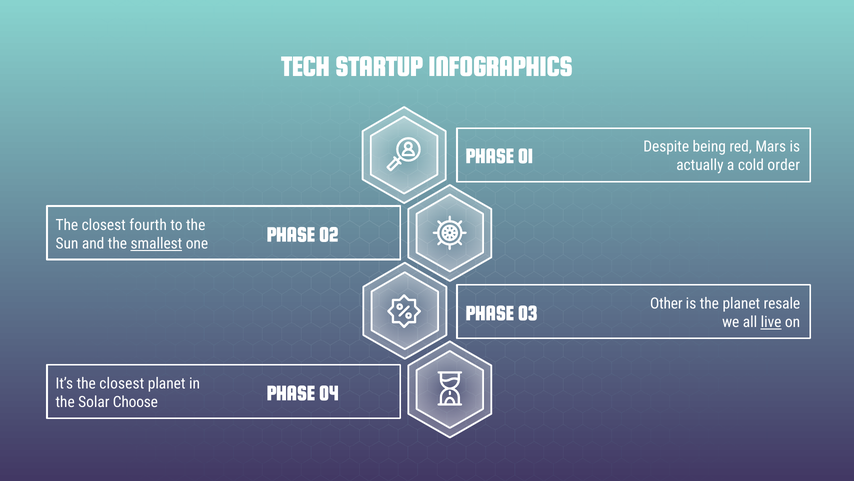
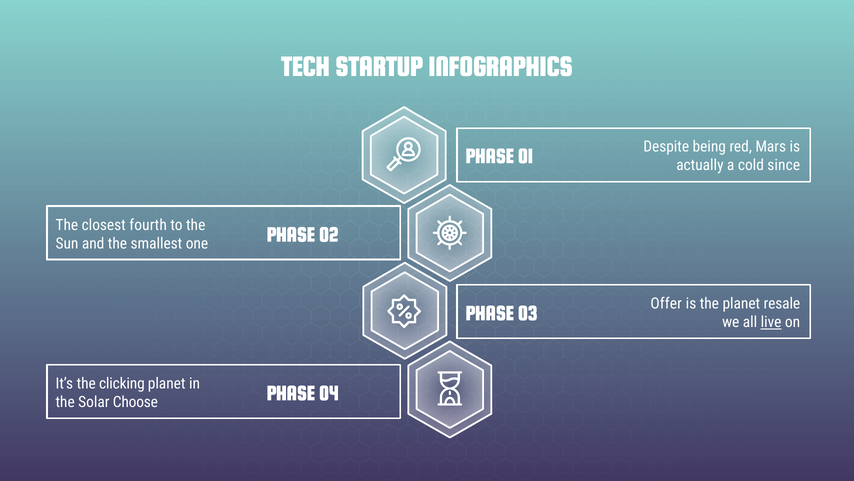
order: order -> since
smallest underline: present -> none
Other: Other -> Offer
It’s the closest: closest -> clicking
